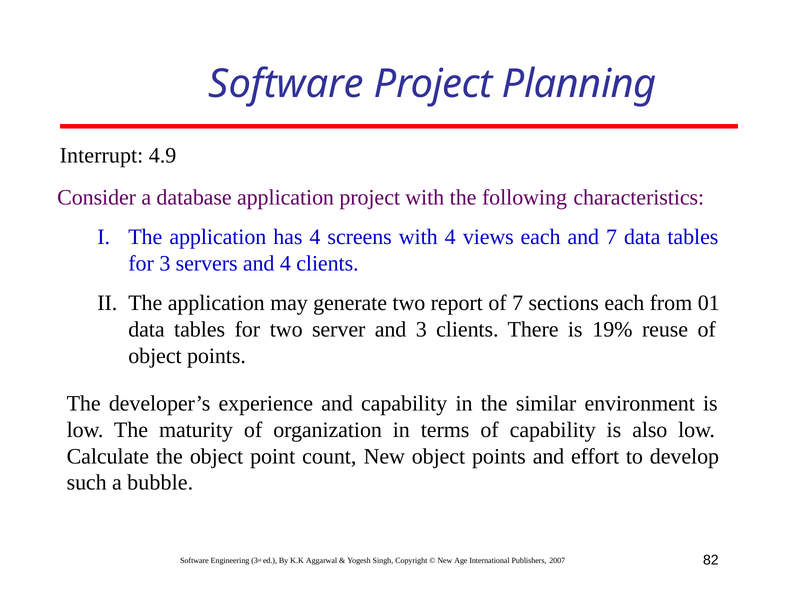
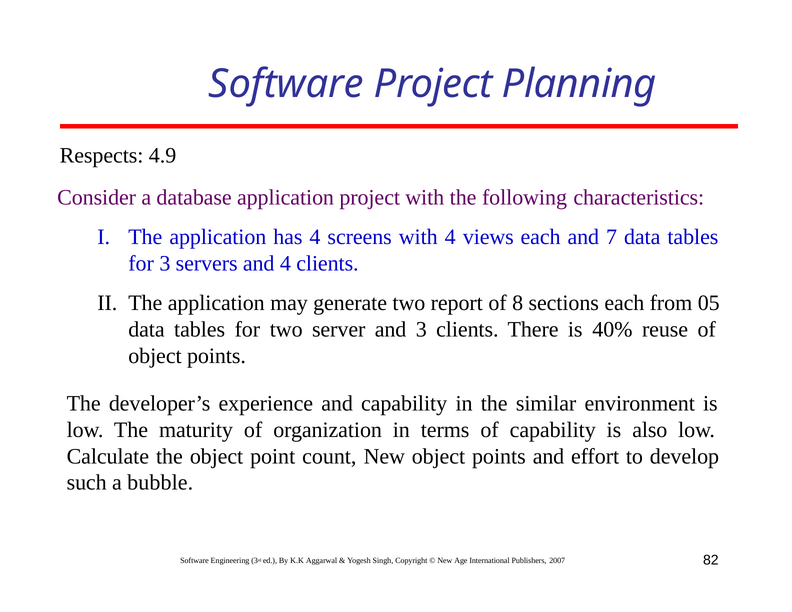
Interrupt: Interrupt -> Respects
of 7: 7 -> 8
01: 01 -> 05
19%: 19% -> 40%
